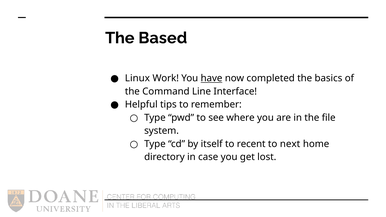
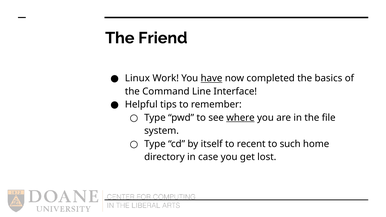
Based: Based -> Friend
where underline: none -> present
next: next -> such
